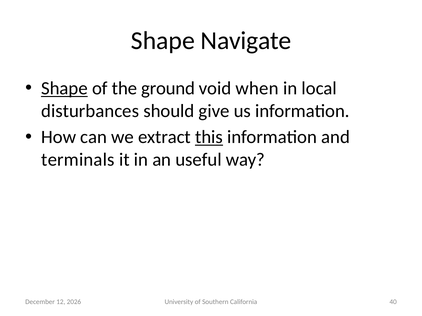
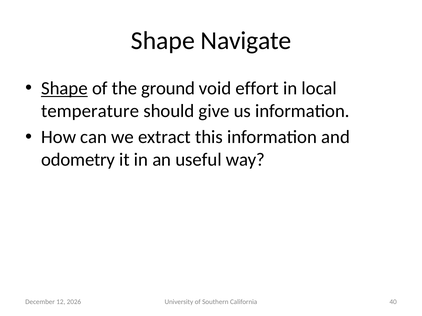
when: when -> effort
disturbances: disturbances -> temperature
this underline: present -> none
terminals: terminals -> odometry
